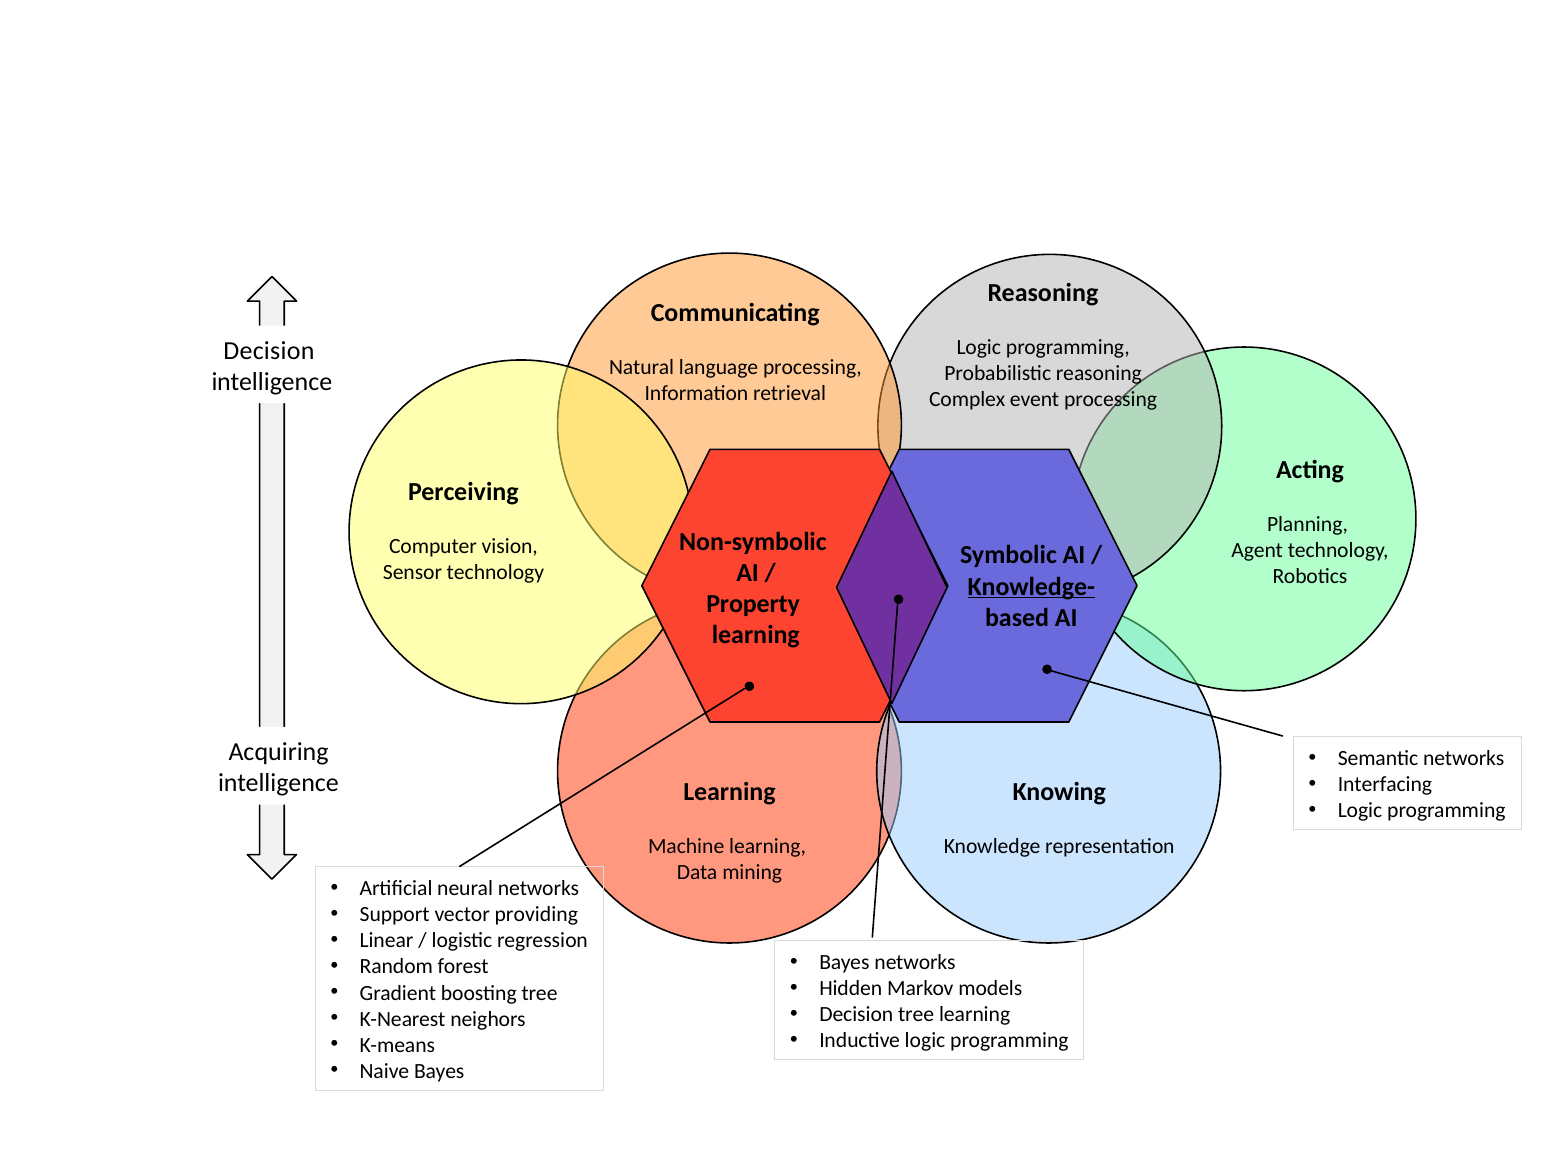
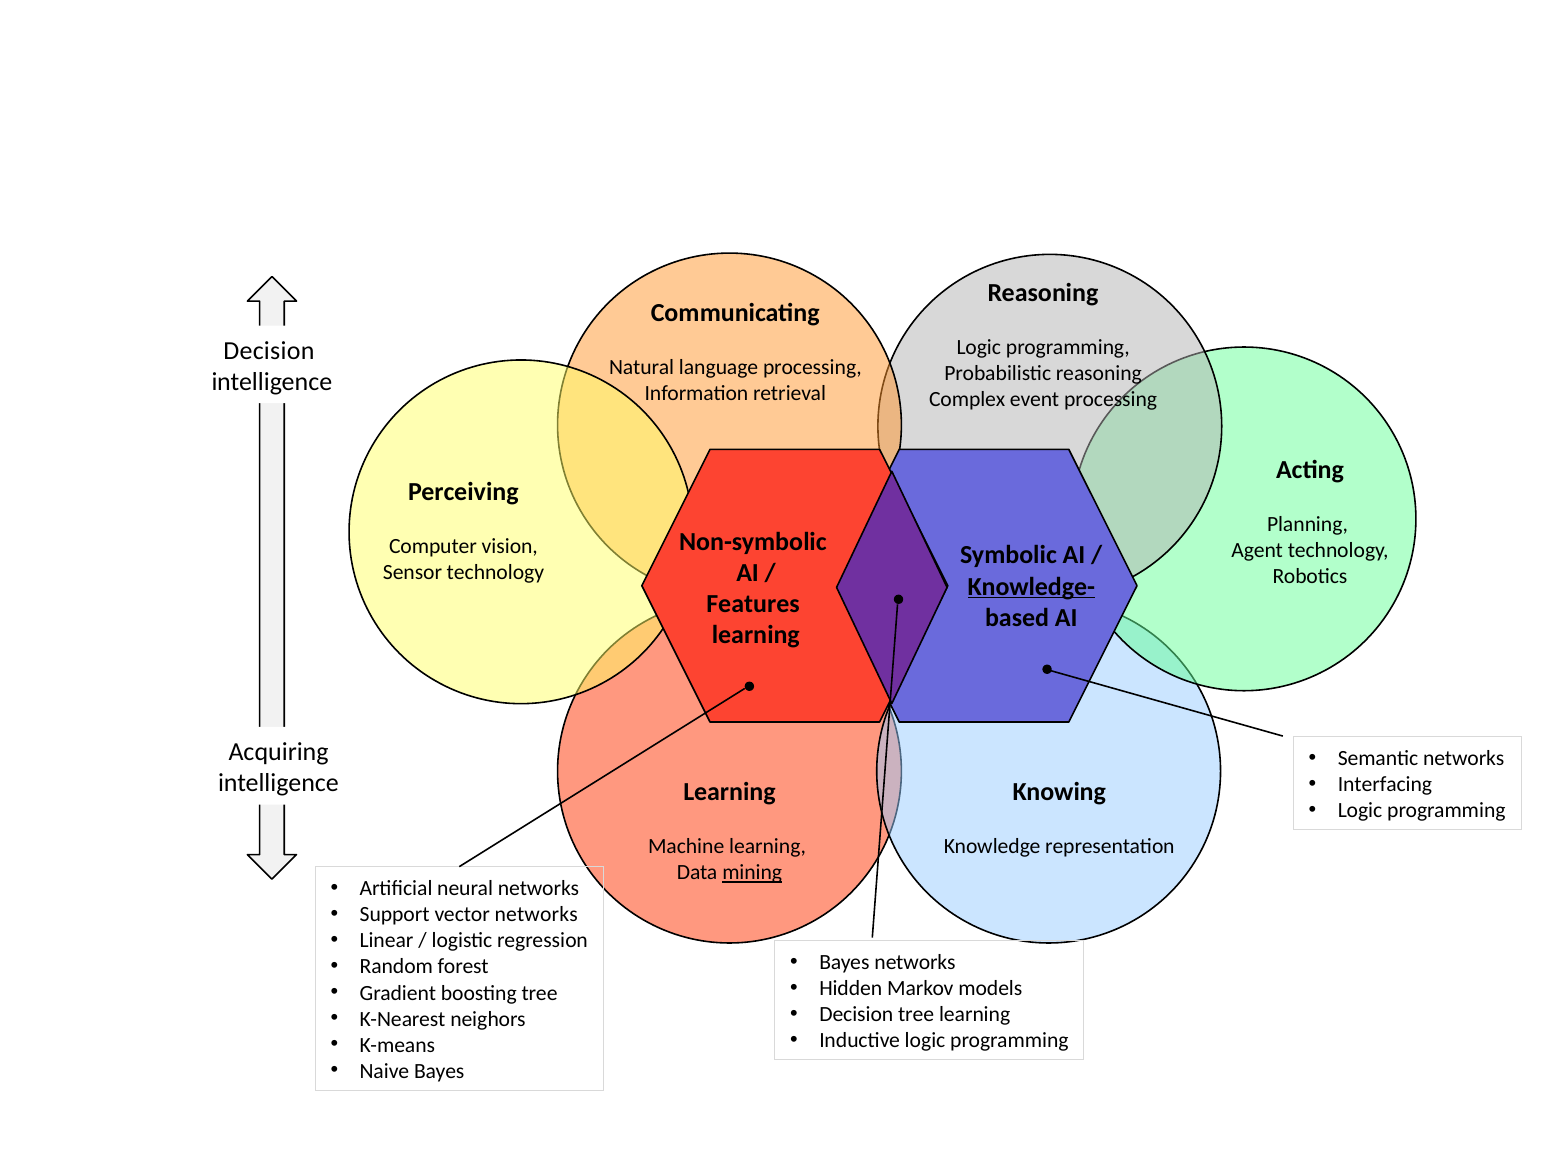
Property: Property -> Features
mining underline: none -> present
vector providing: providing -> networks
